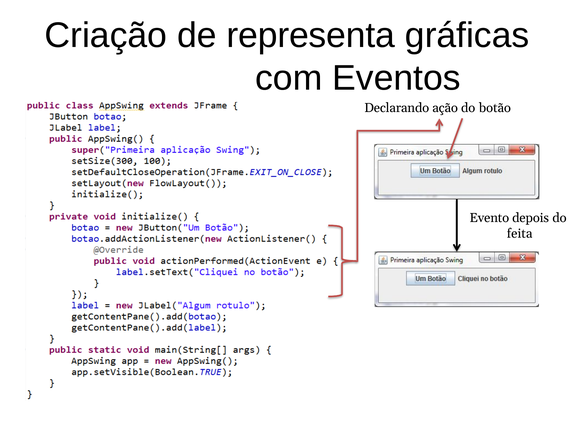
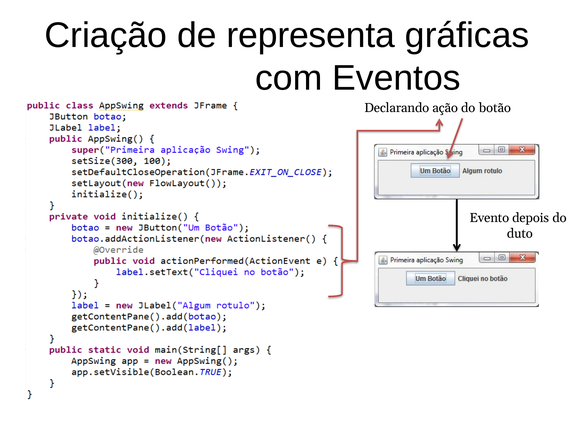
feita: feita -> duto
